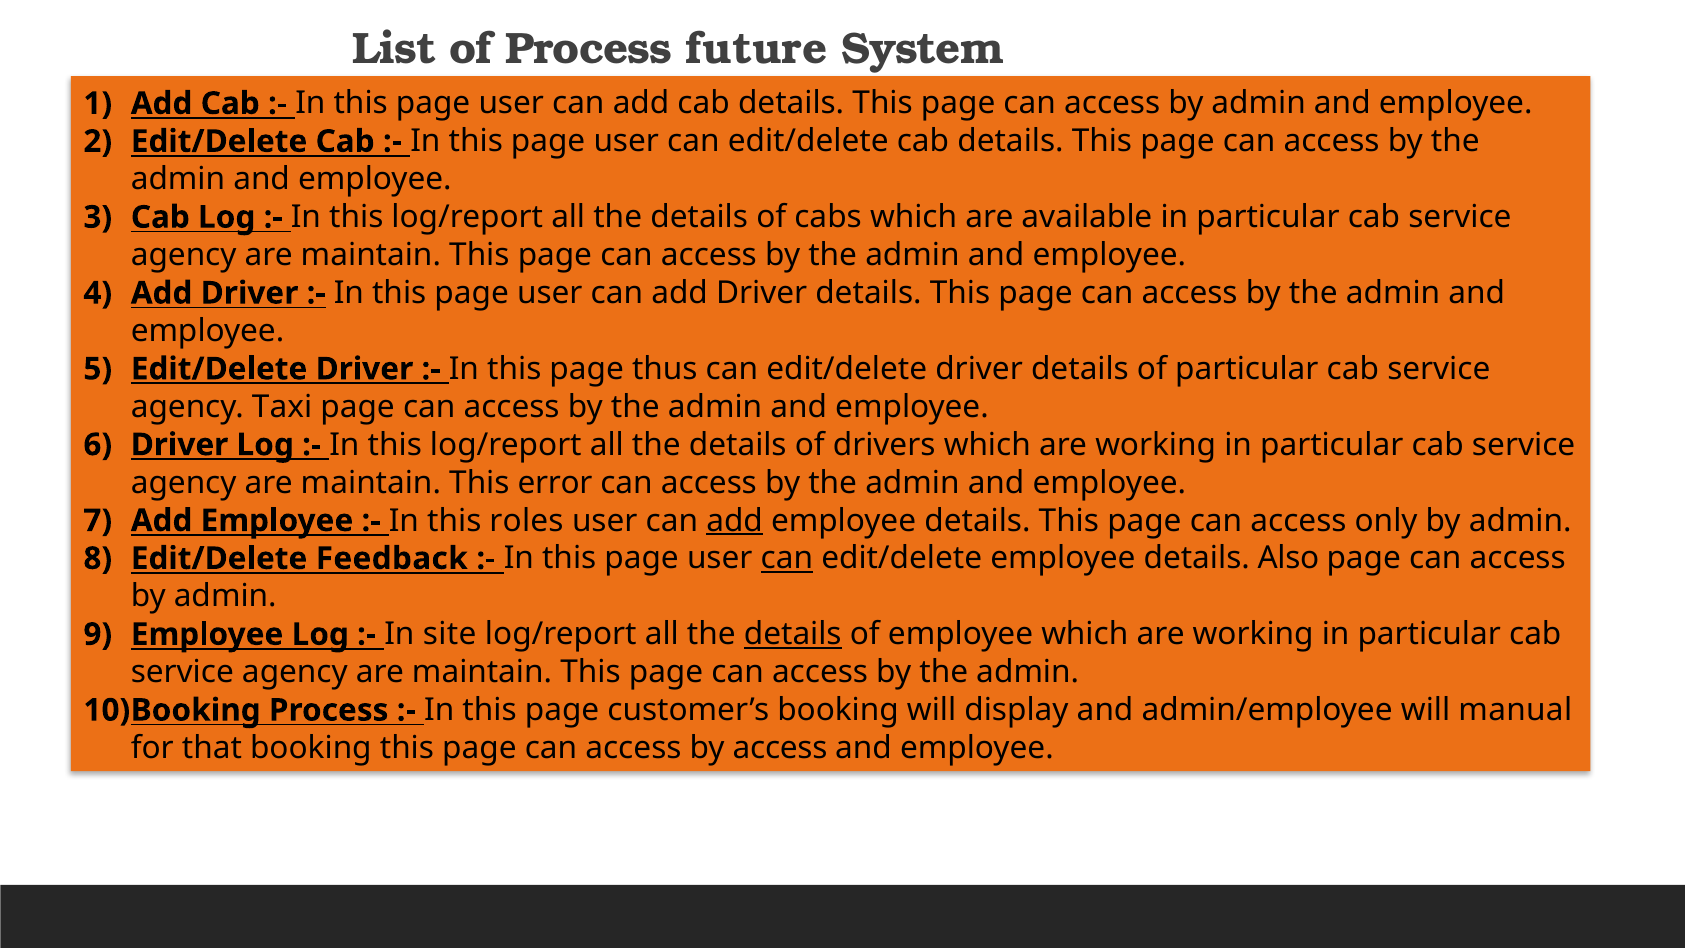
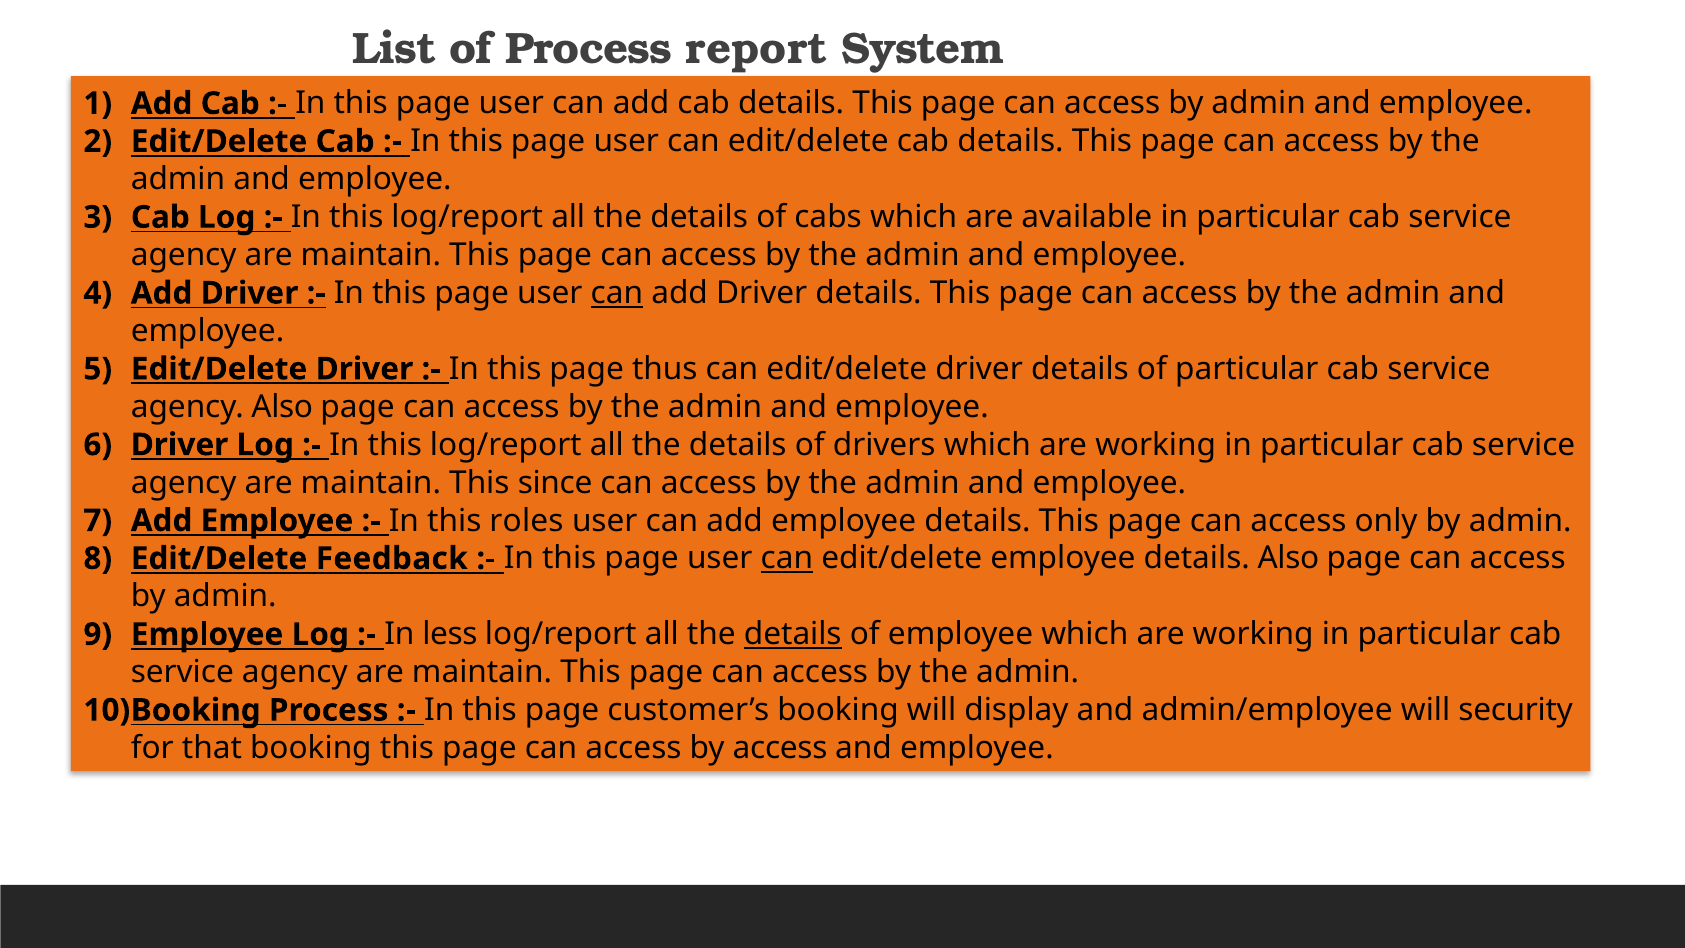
future: future -> report
can at (617, 293) underline: none -> present
agency Taxi: Taxi -> Also
error: error -> since
add at (735, 521) underline: present -> none
site: site -> less
manual: manual -> security
